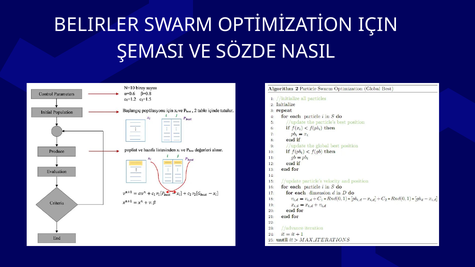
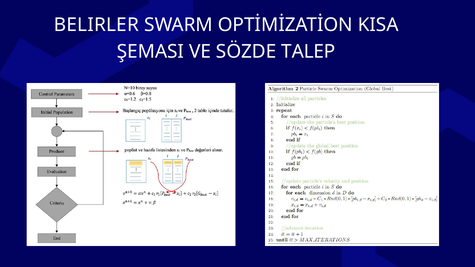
IÇIN: IÇIN -> KISA
NASIL: NASIL -> TALEP
